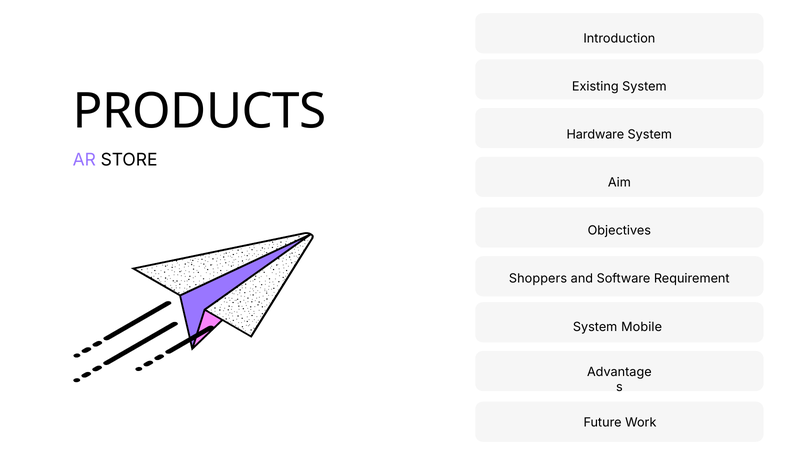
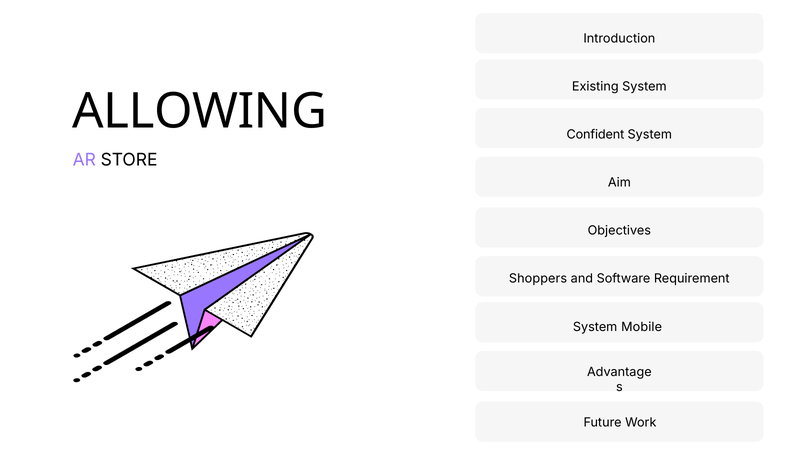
PRODUCTS: PRODUCTS -> ALLOWING
Hardware: Hardware -> Confident
